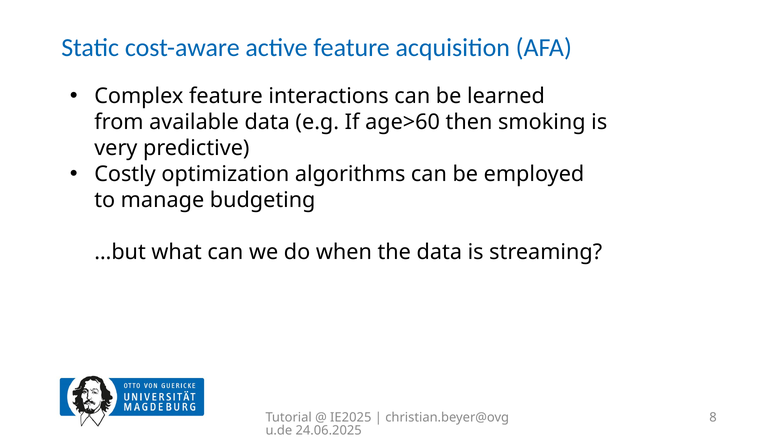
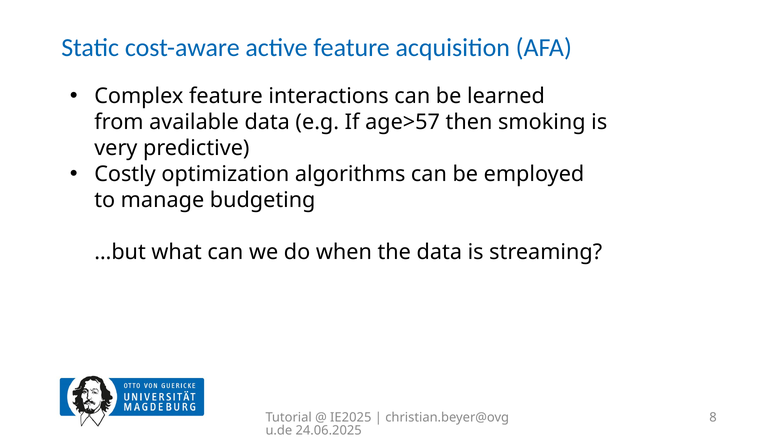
age>60: age>60 -> age>57
